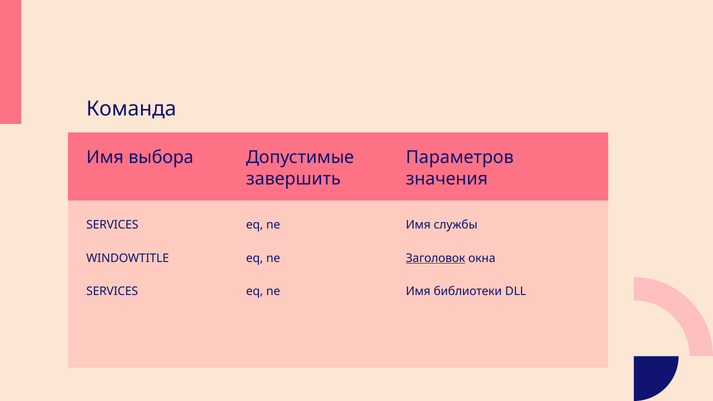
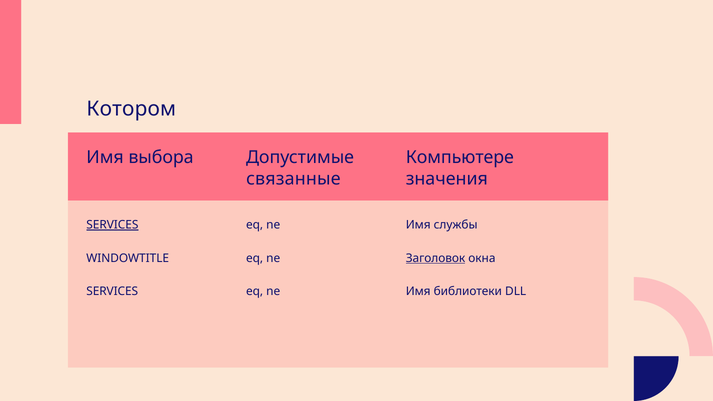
Команда: Команда -> Котором
Параметров: Параметров -> Компьютере
завершить: завершить -> связанные
SERVICES at (112, 225) underline: none -> present
